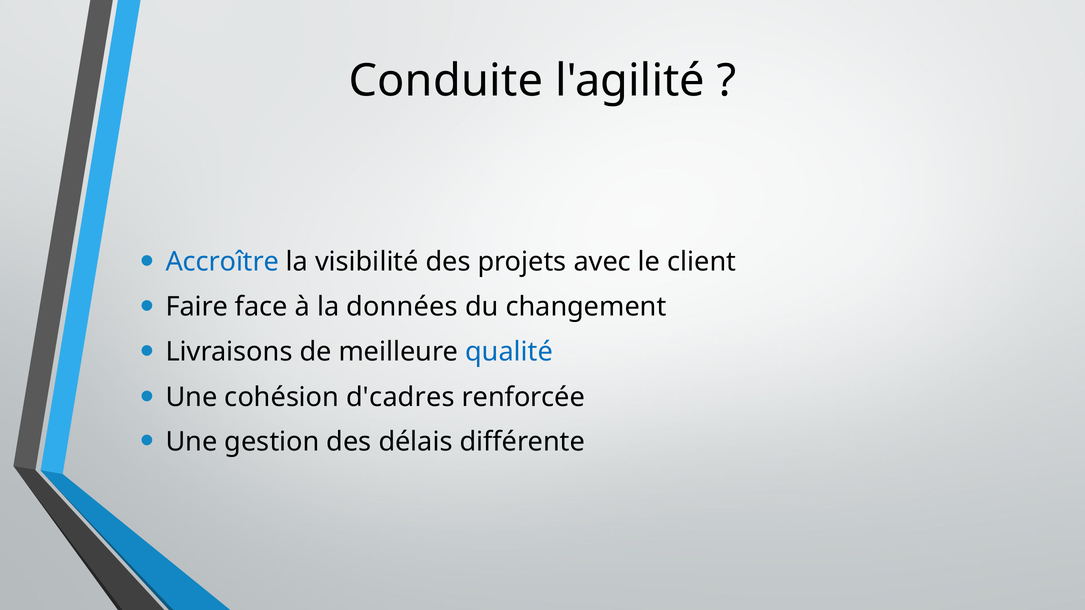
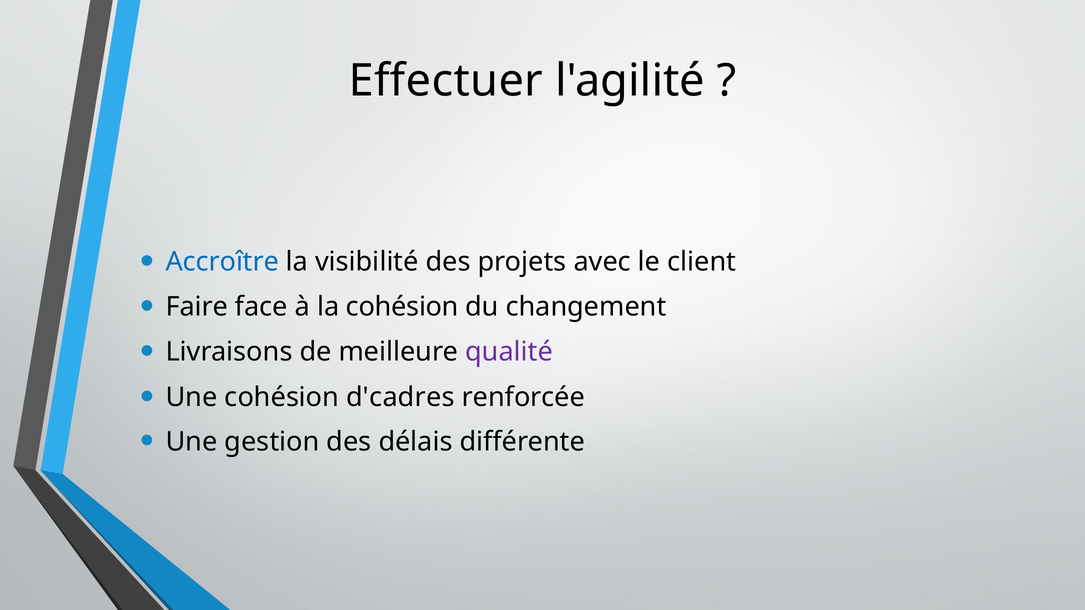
Conduite: Conduite -> Effectuer
la données: données -> cohésion
qualité colour: blue -> purple
